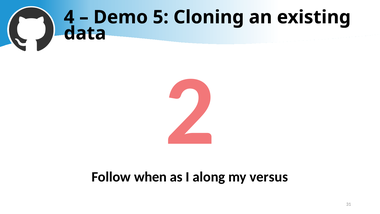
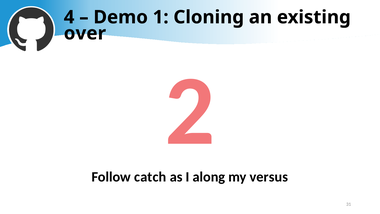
5: 5 -> 1
data: data -> over
when: when -> catch
